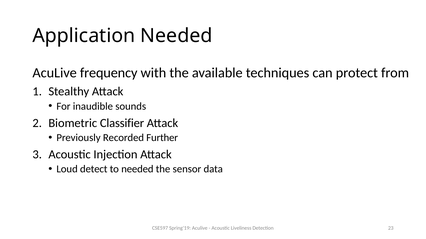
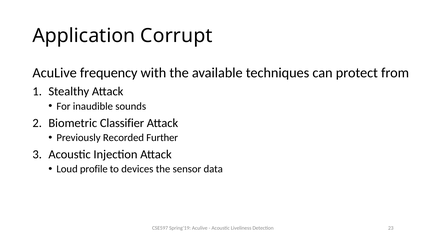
Application Needed: Needed -> Corrupt
detect: detect -> profile
to needed: needed -> devices
